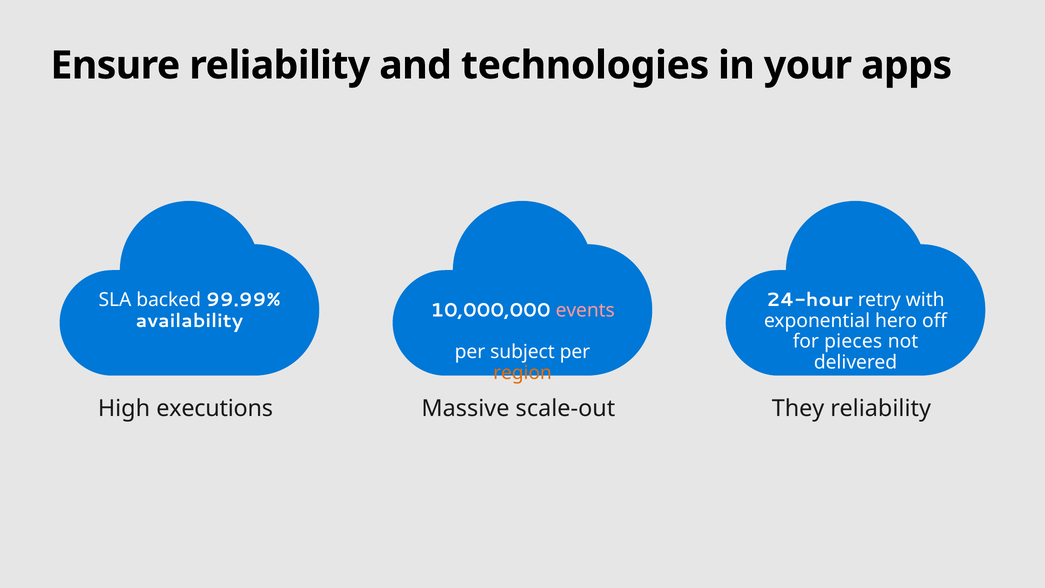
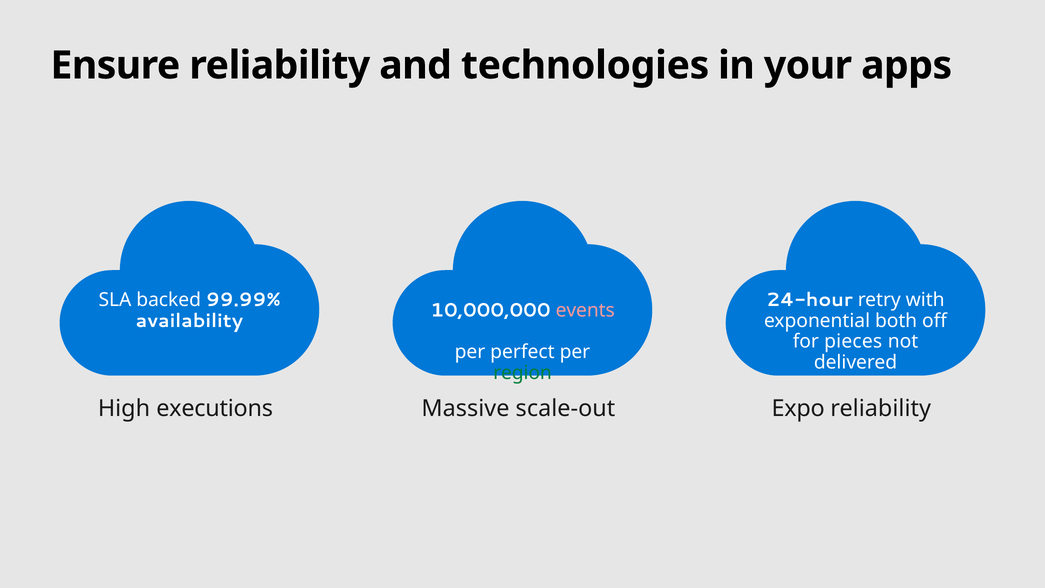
hero: hero -> both
subject: subject -> perfect
region colour: orange -> green
They: They -> Expo
